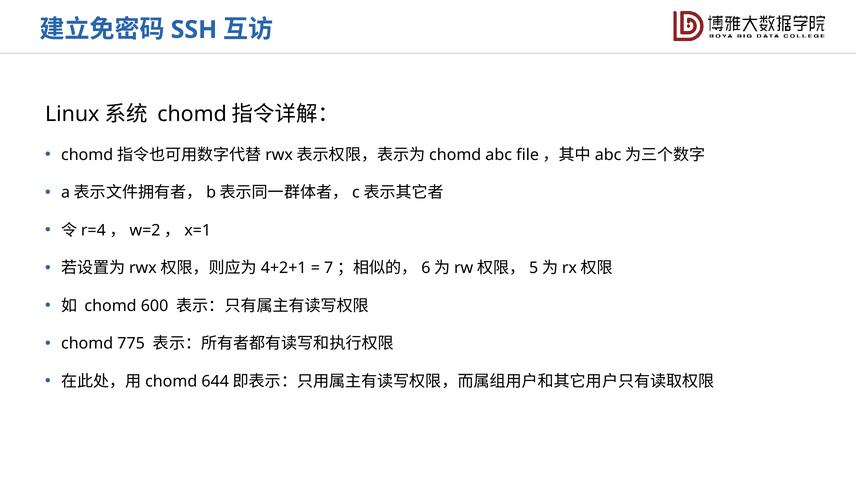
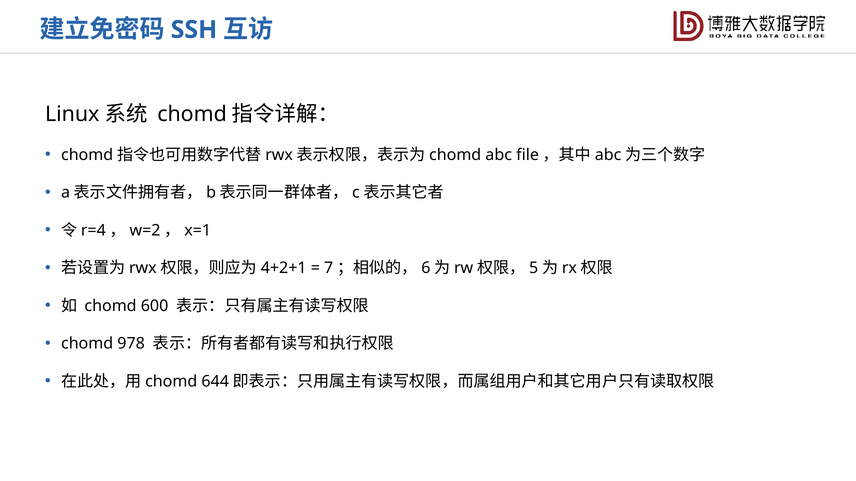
775: 775 -> 978
